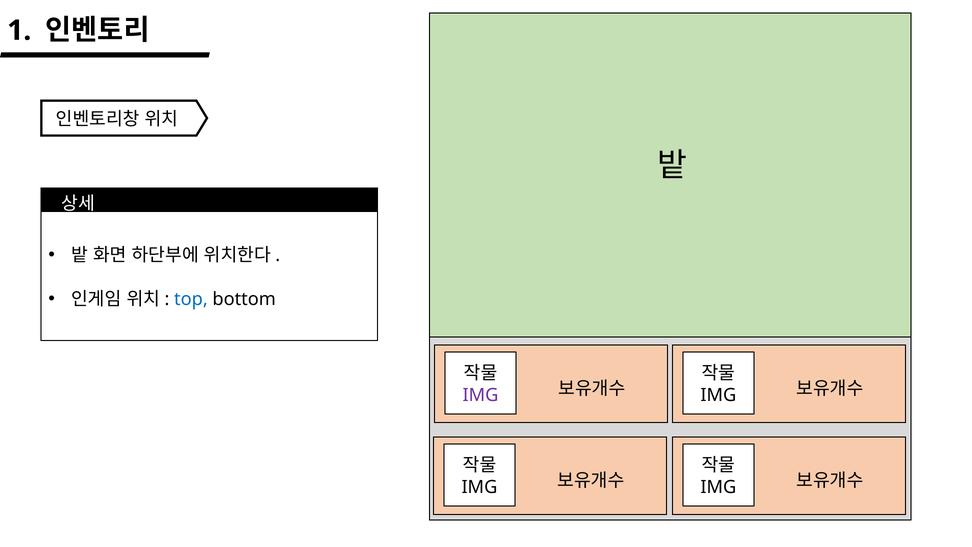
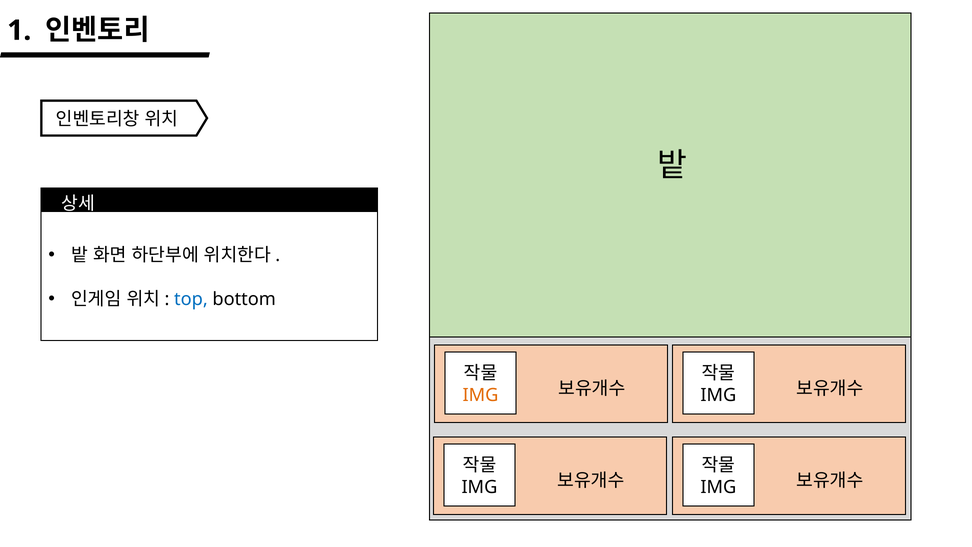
IMG at (480, 395) colour: purple -> orange
